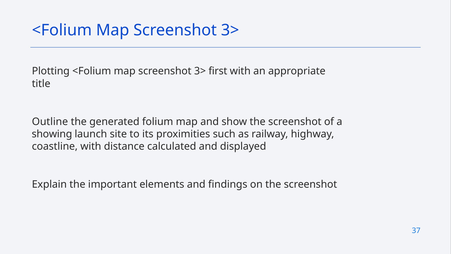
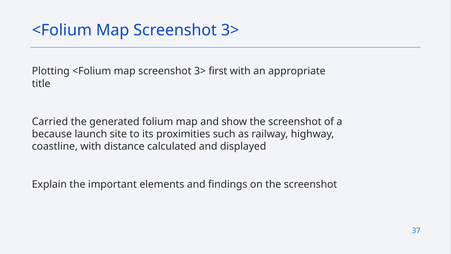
Outline: Outline -> Carried
showing: showing -> because
